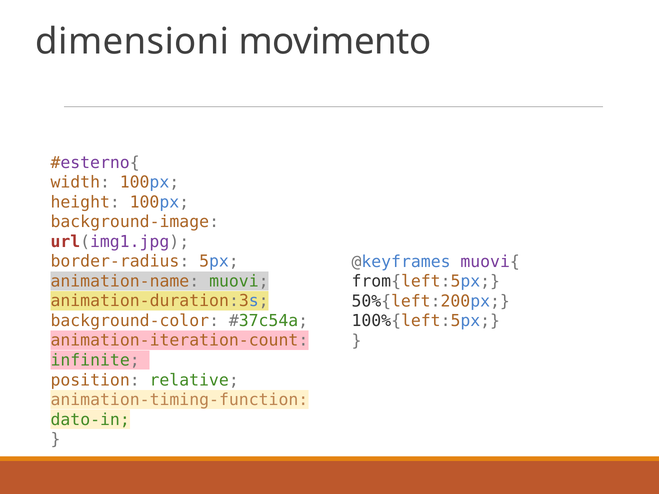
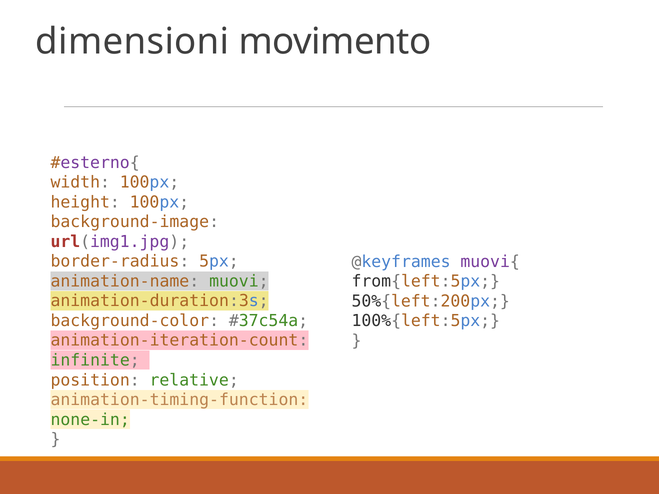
dato-in: dato-in -> none-in
